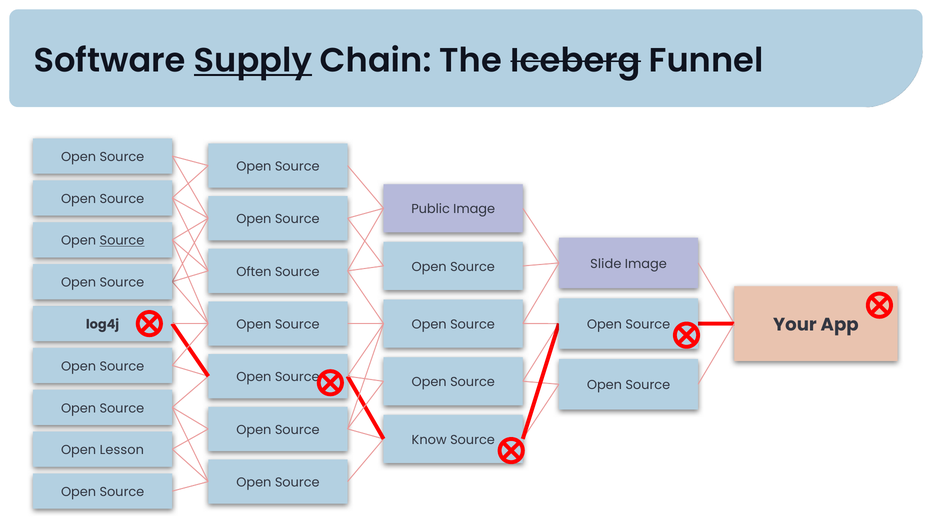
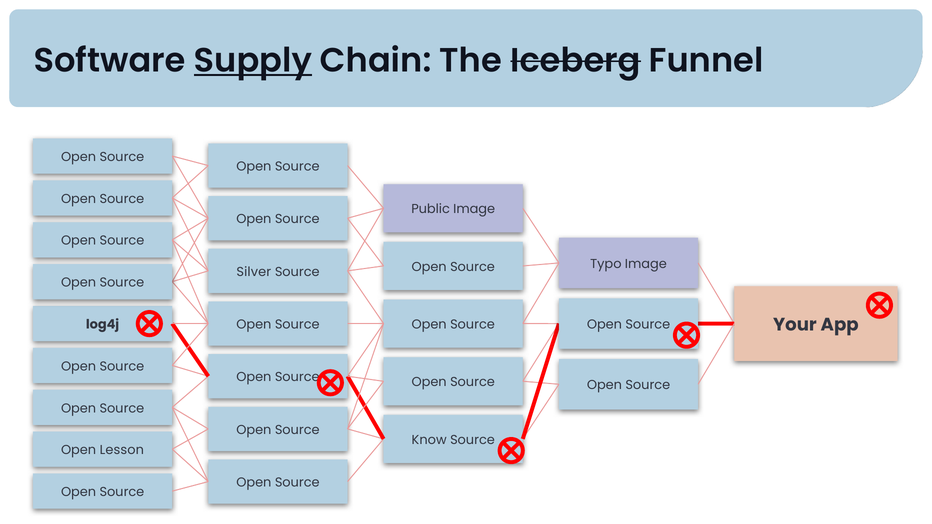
Source at (122, 241) underline: present -> none
Slide: Slide -> Typo
Often: Often -> Silver
